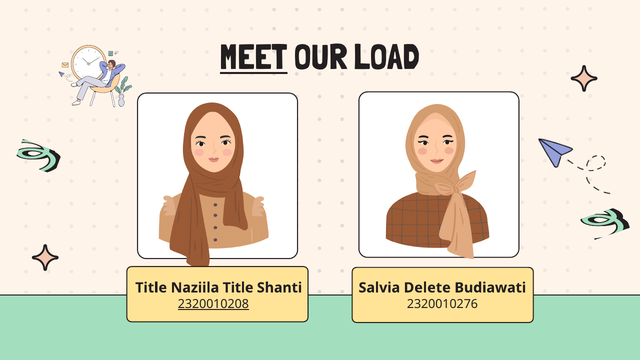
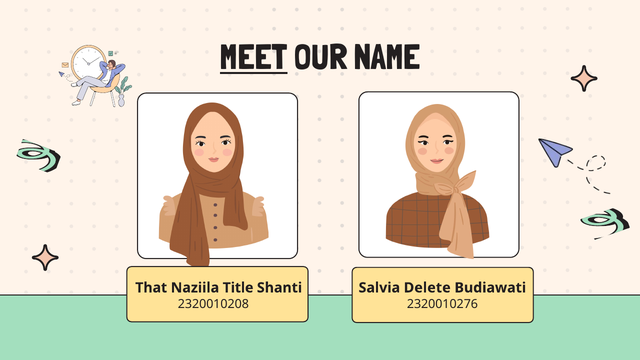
LOAD: LOAD -> NAME
Title at (151, 288): Title -> That
2320010208 underline: present -> none
